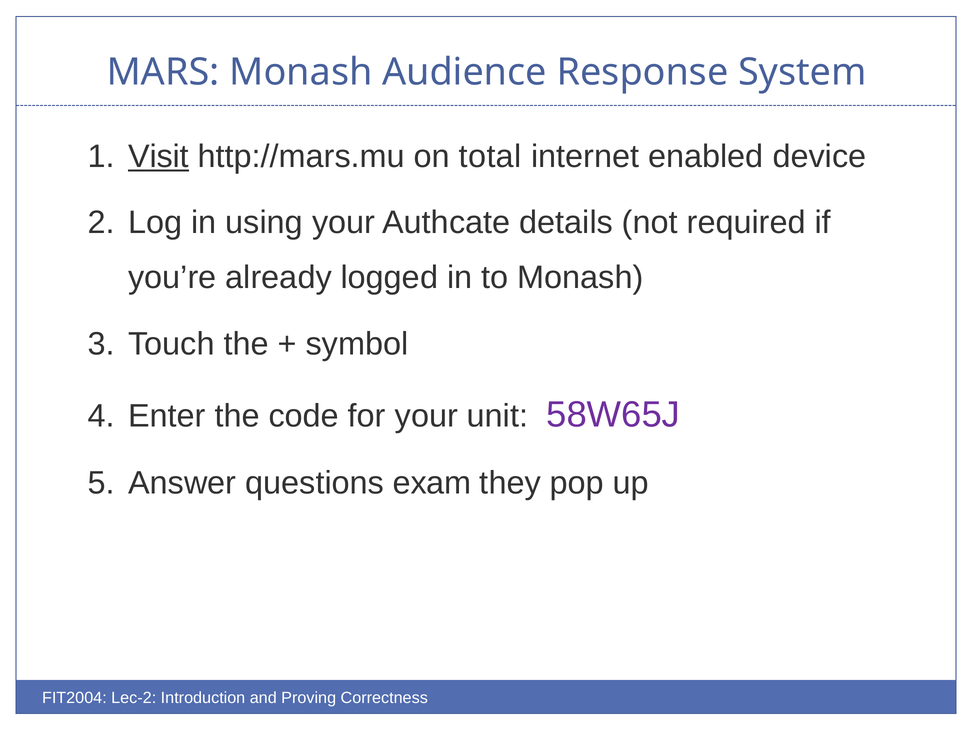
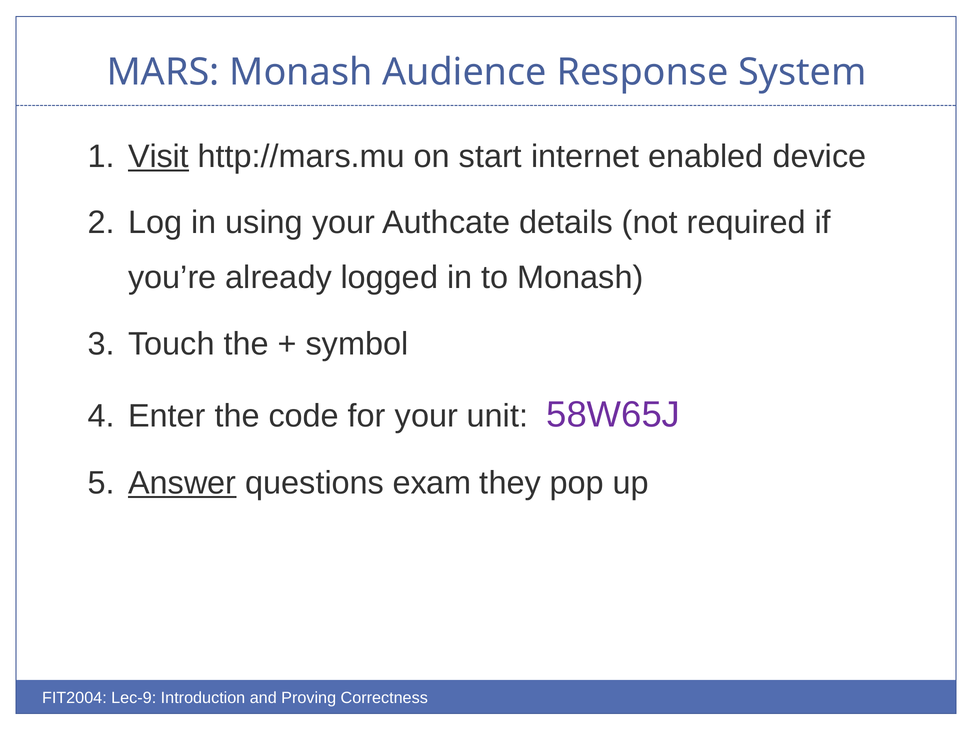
total: total -> start
Answer underline: none -> present
Lec-2: Lec-2 -> Lec-9
